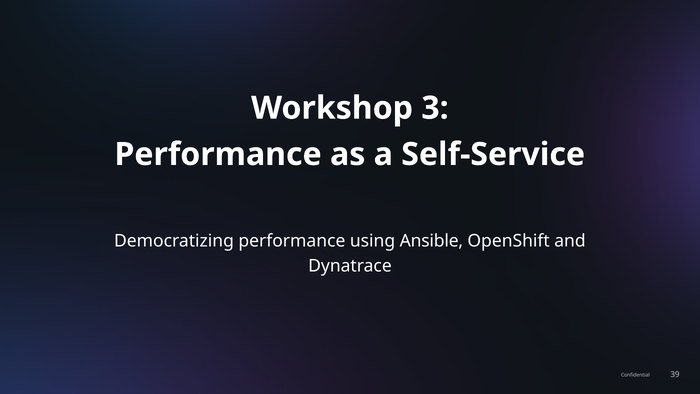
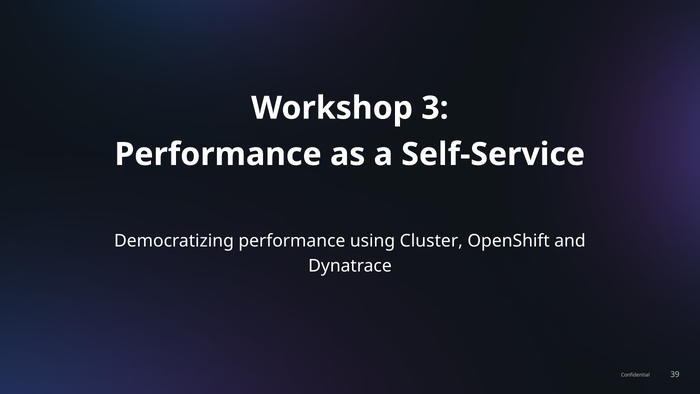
Ansible: Ansible -> Cluster
